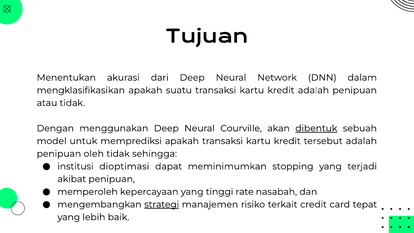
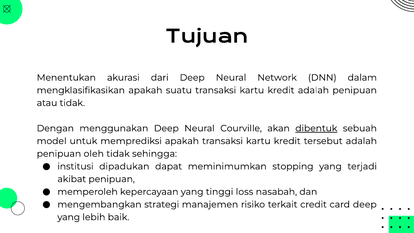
dioptimasi: dioptimasi -> dipadukan
rate: rate -> loss
strategi underline: present -> none
card tepat: tepat -> deep
